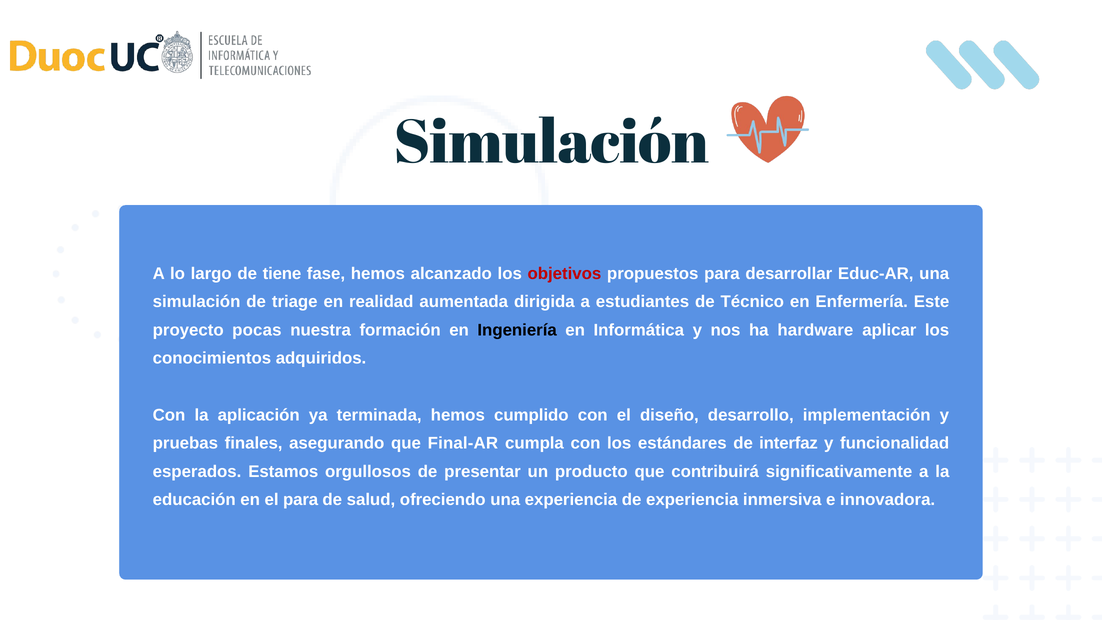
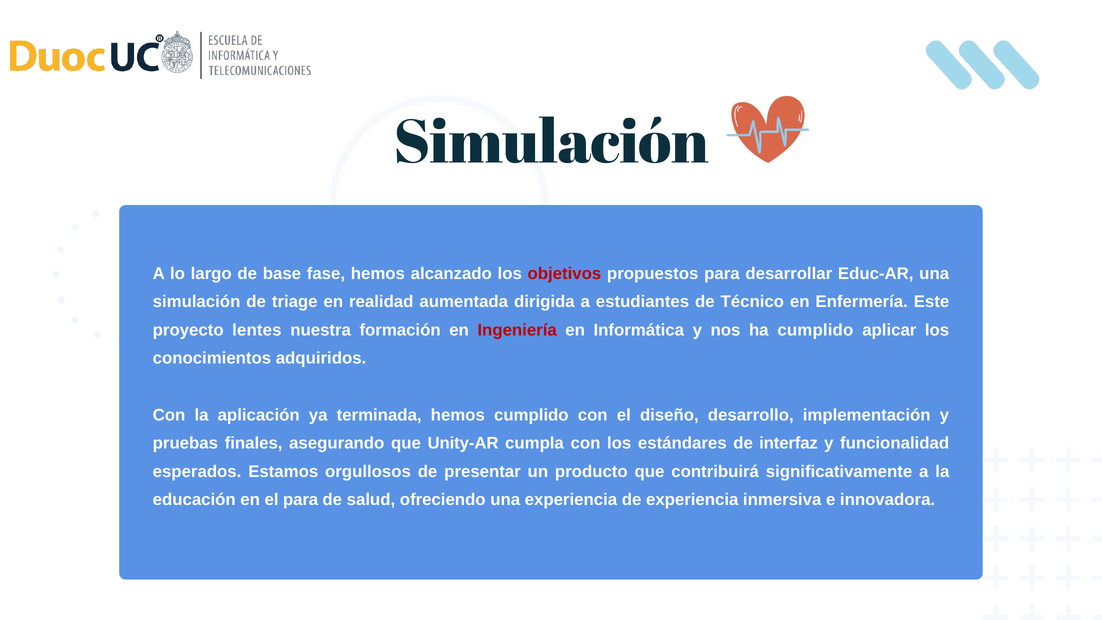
tiene: tiene -> base
pocas: pocas -> lentes
Ingeniería colour: black -> red
ha hardware: hardware -> cumplido
Final-AR: Final-AR -> Unity-AR
